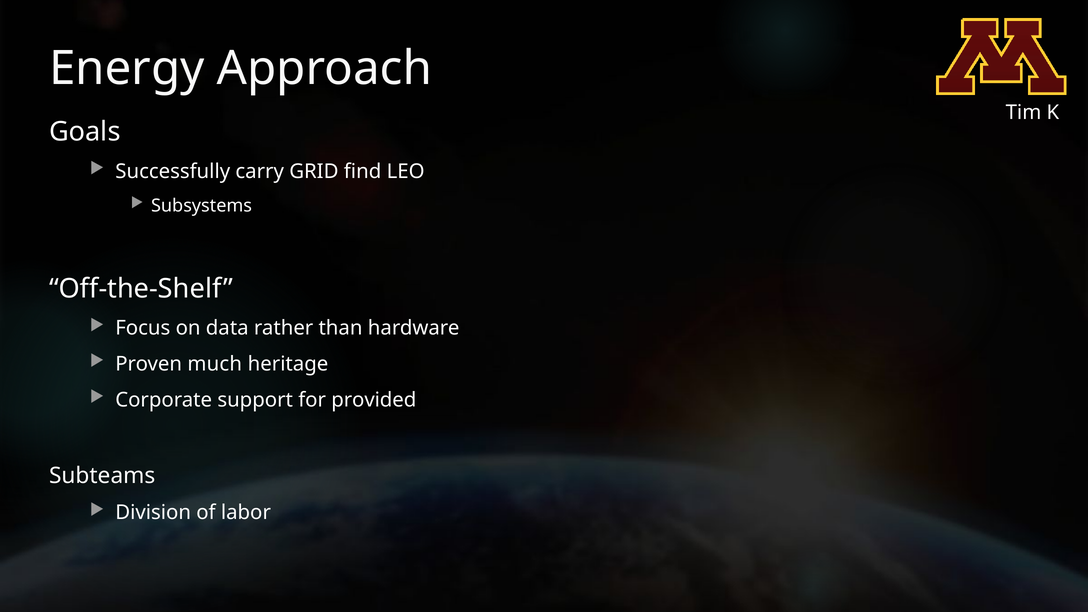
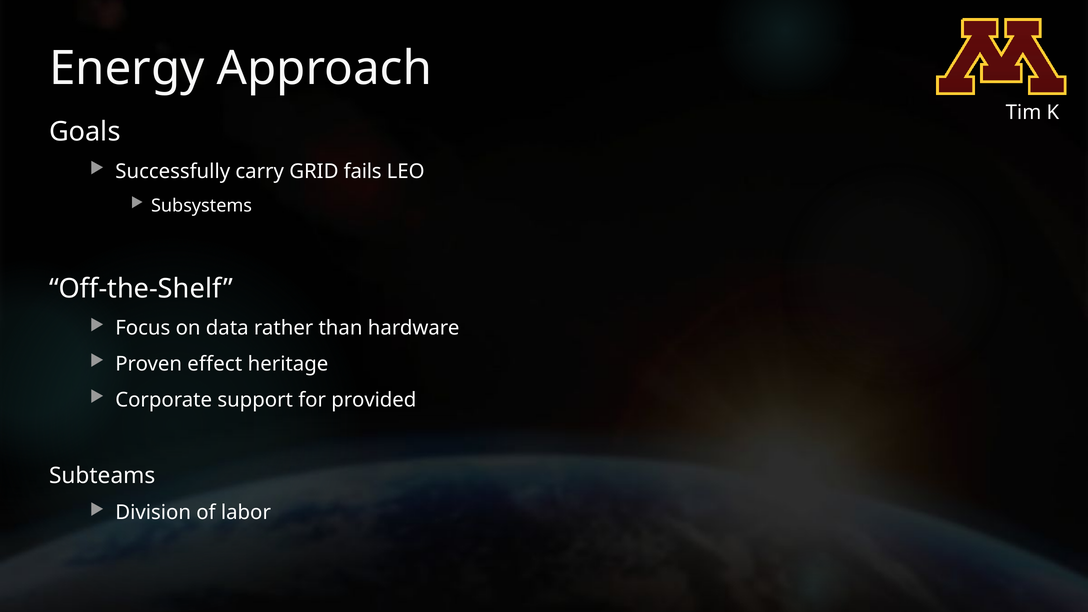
find: find -> fails
much: much -> effect
